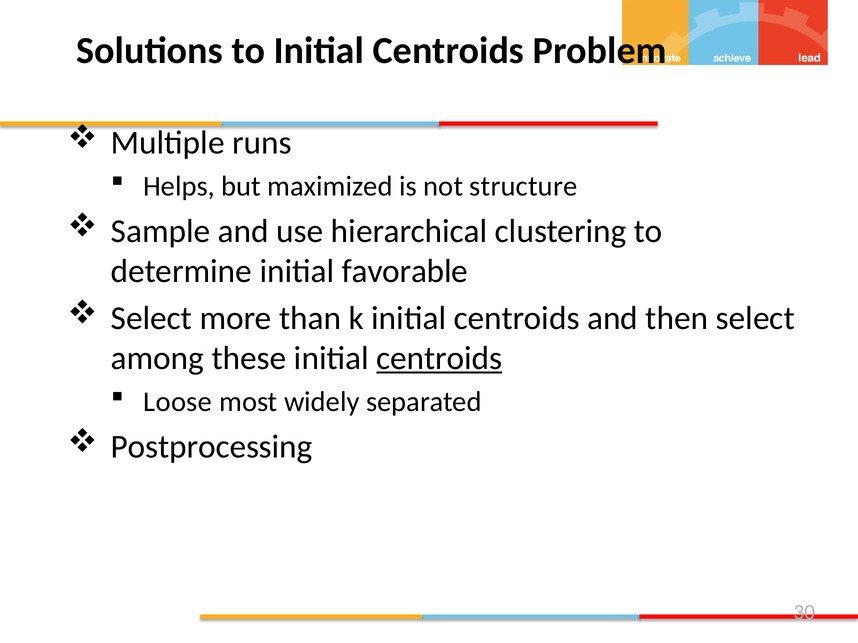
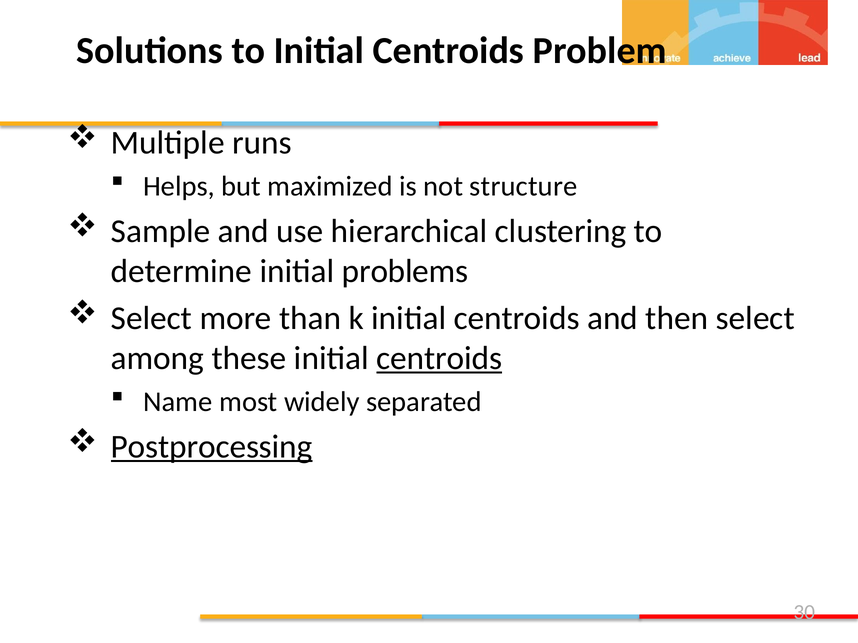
favorable: favorable -> problems
Loose: Loose -> Name
Postprocessing underline: none -> present
